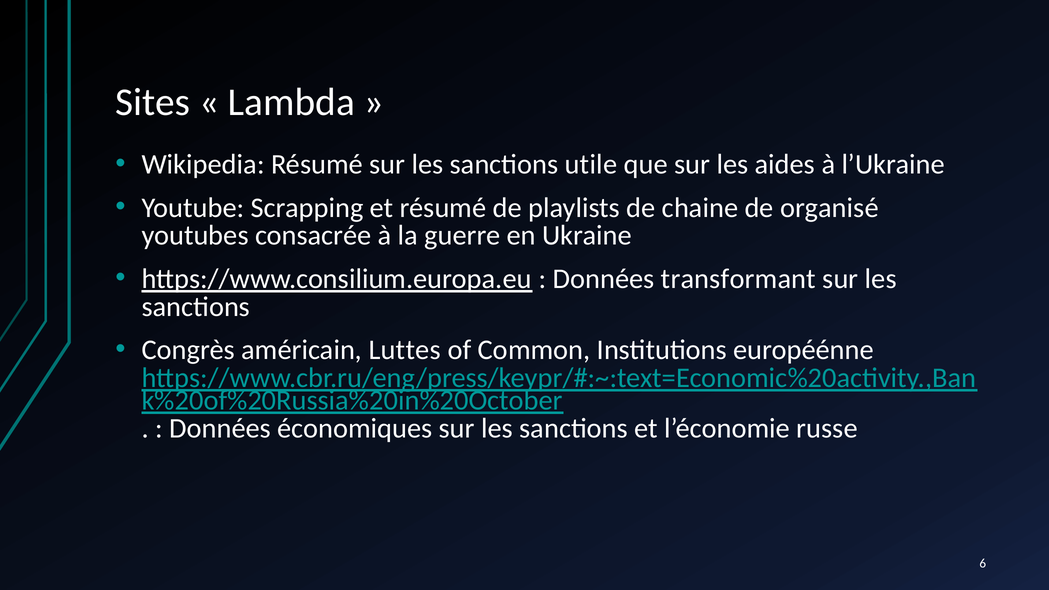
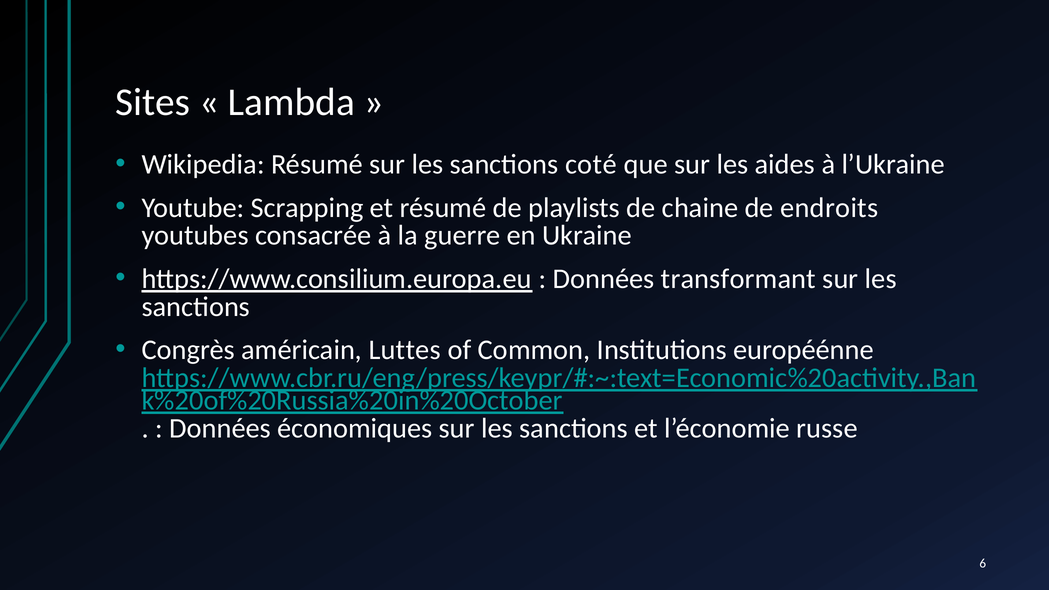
utile: utile -> coté
organisé: organisé -> endroits
